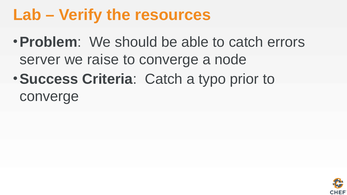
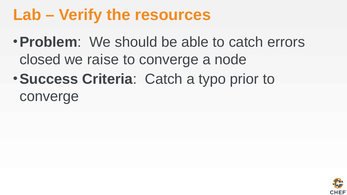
server: server -> closed
